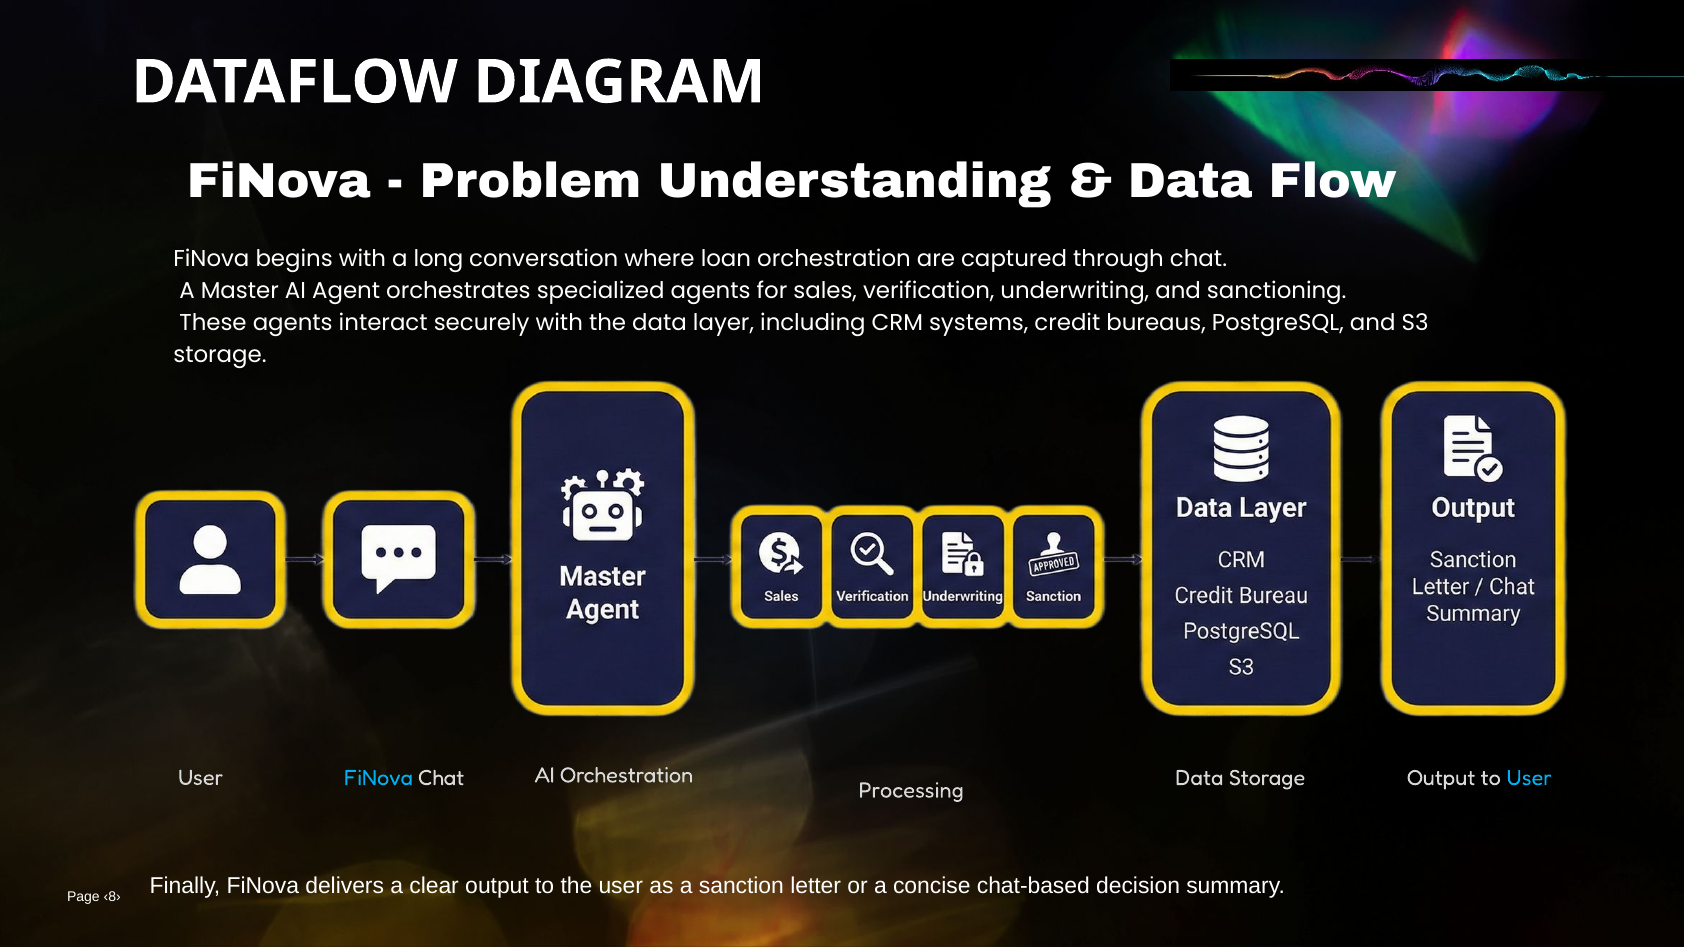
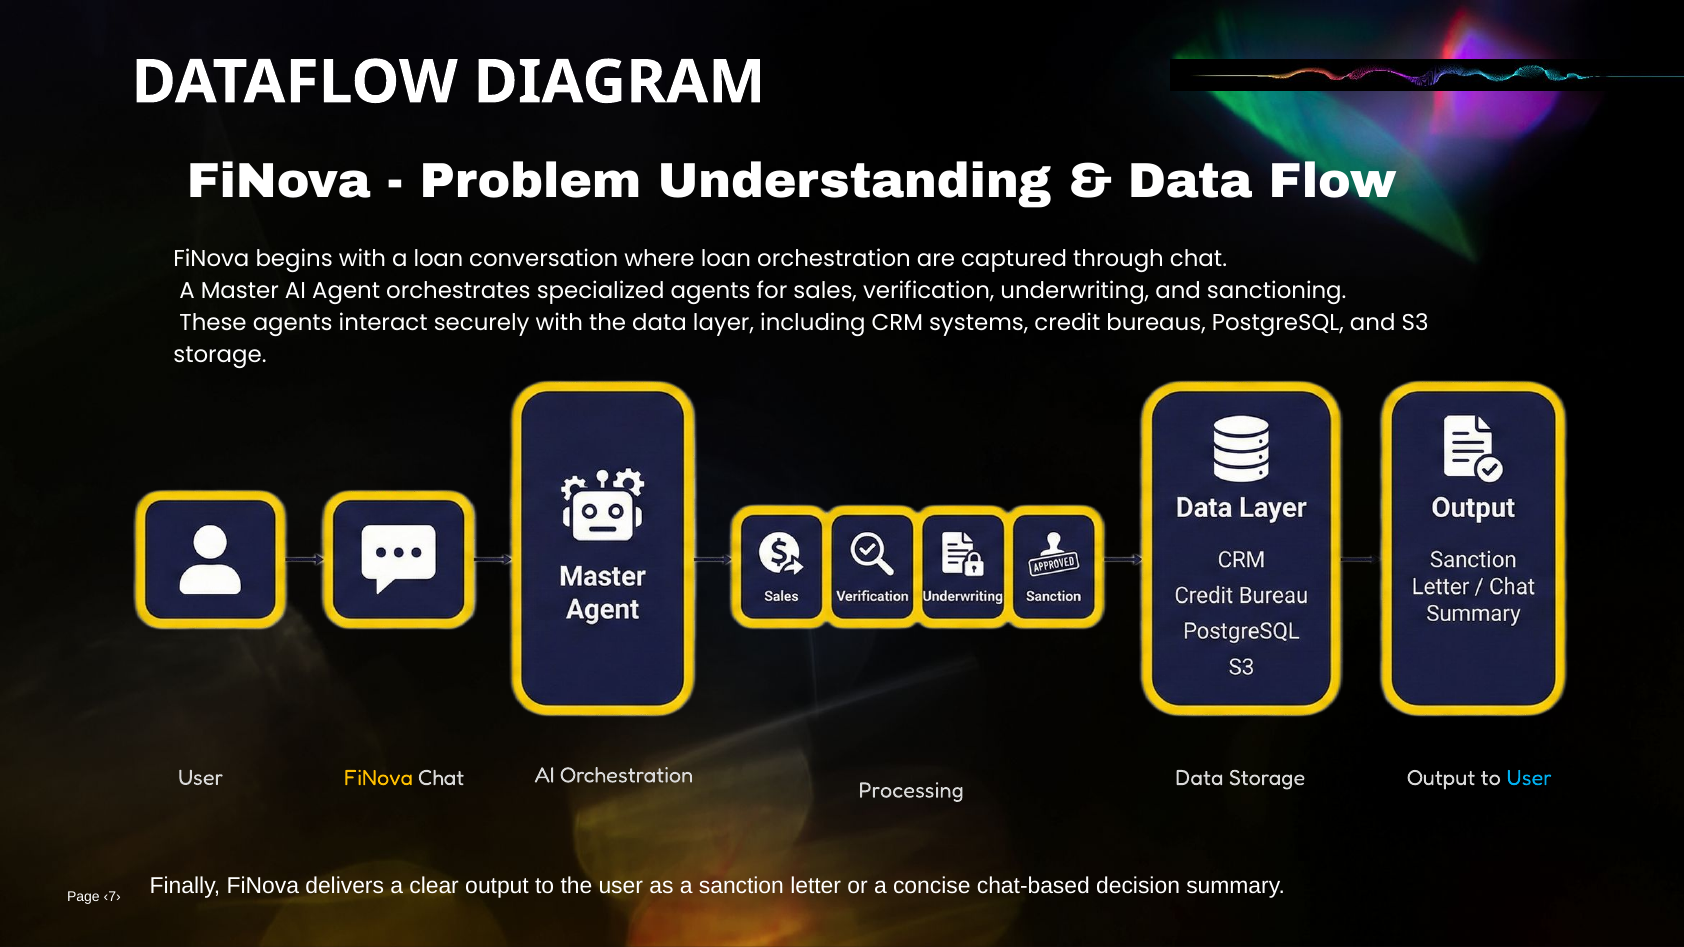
a long: long -> loan
FiNova at (378, 778) colour: light blue -> yellow
‹8›: ‹8› -> ‹7›
